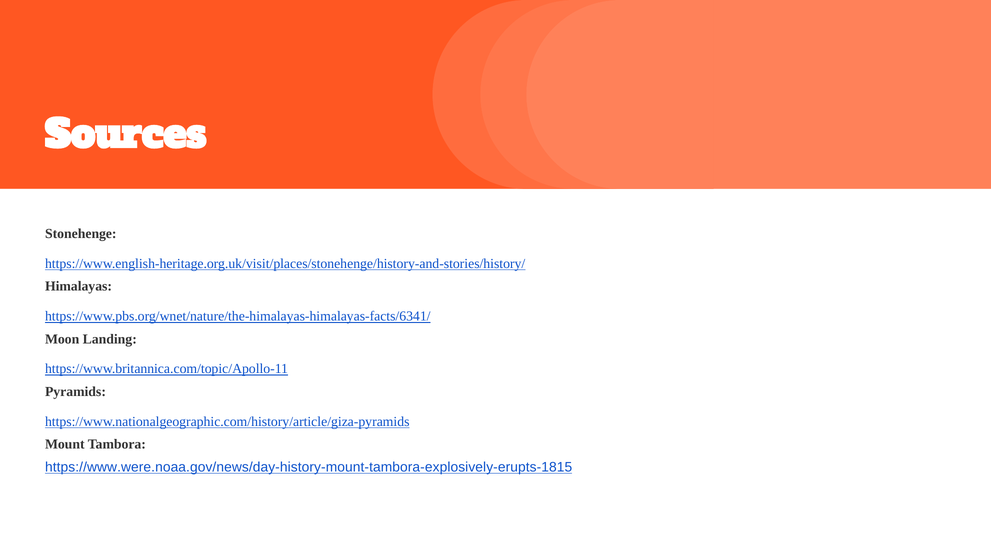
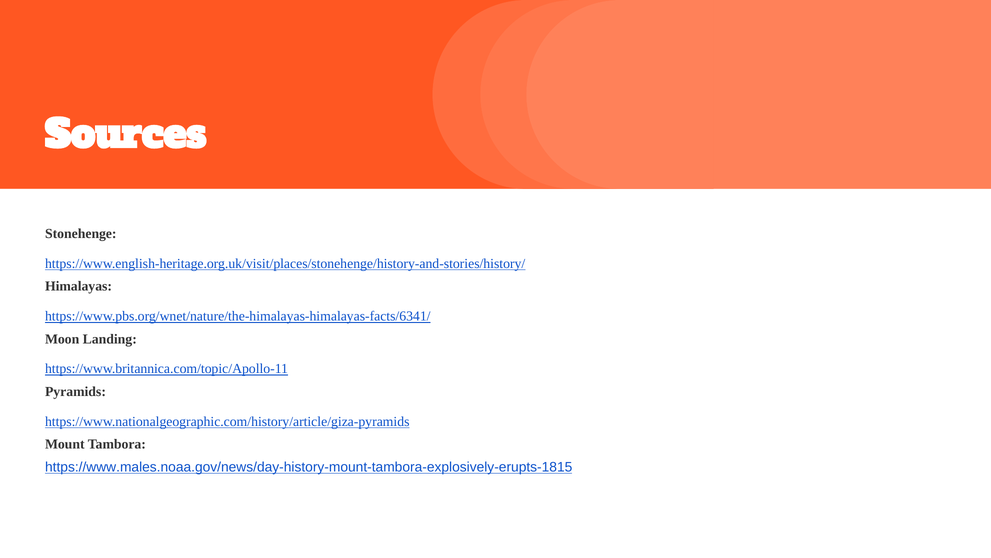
https://www.were.noaa.gov/news/day-history-mount-tambora-explosively-erupts-1815: https://www.were.noaa.gov/news/day-history-mount-tambora-explosively-erupts-1815 -> https://www.males.noaa.gov/news/day-history-mount-tambora-explosively-erupts-1815
